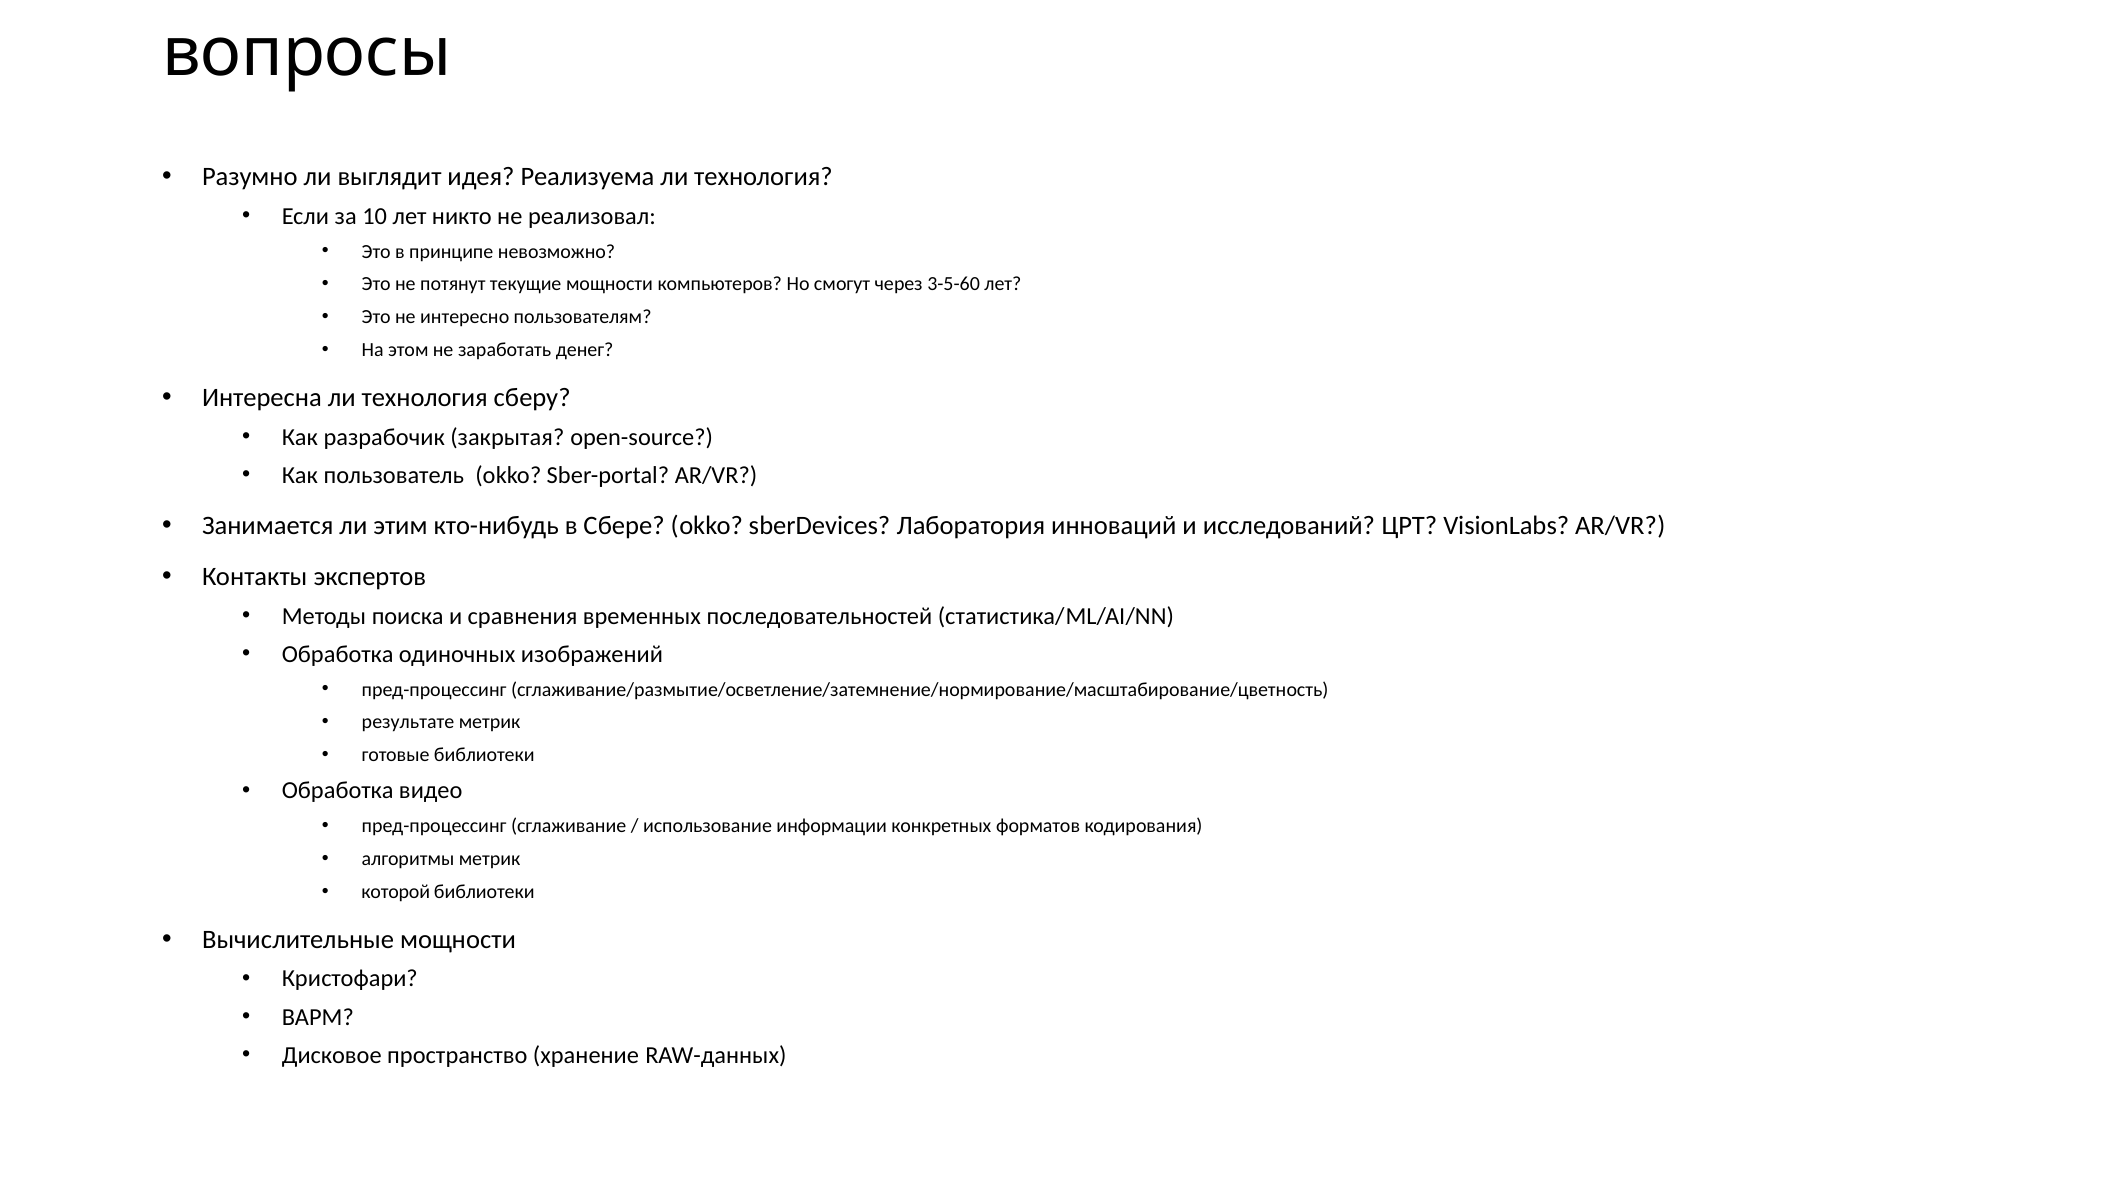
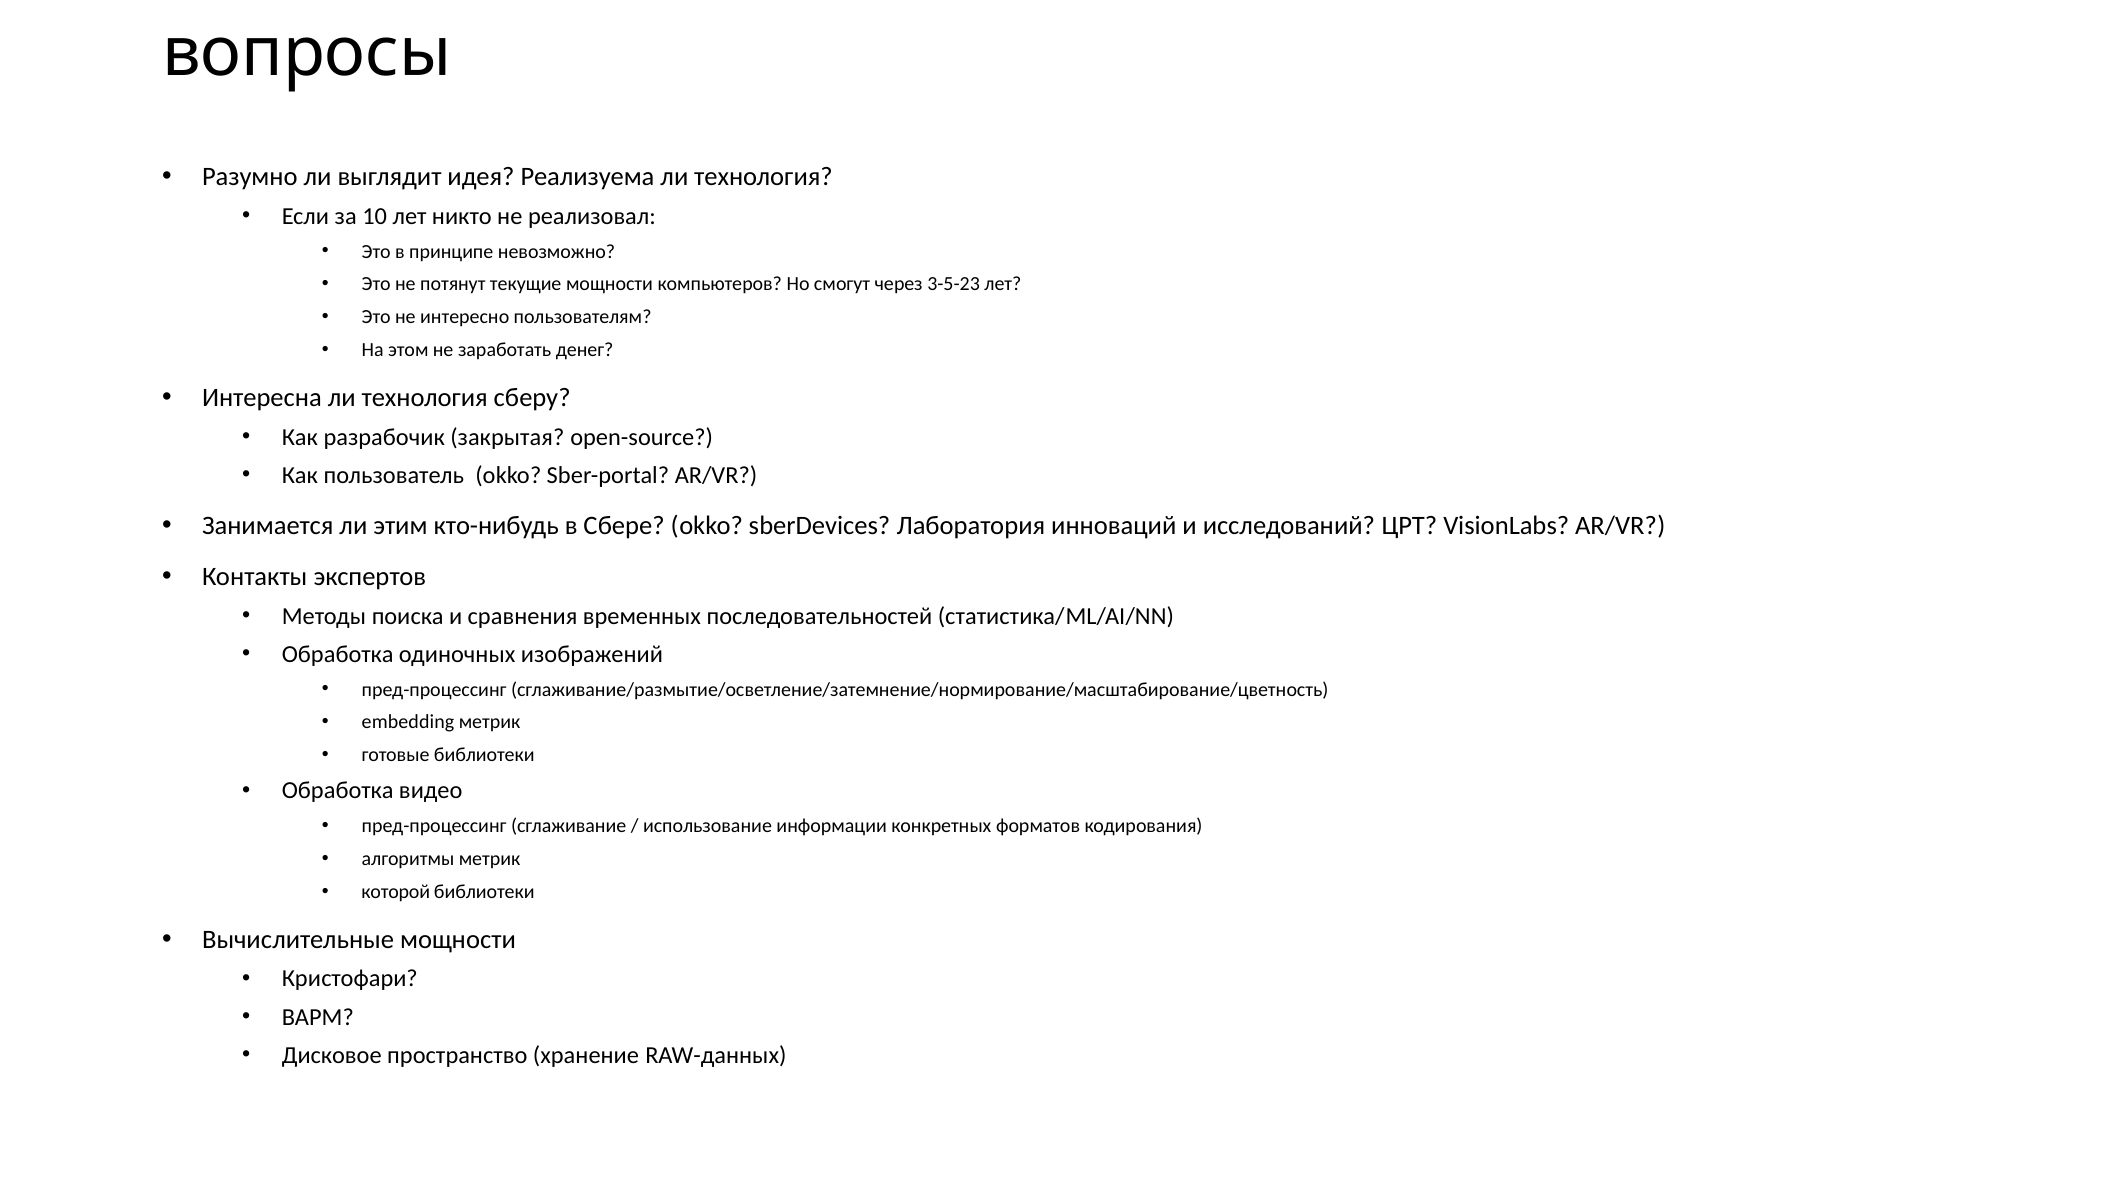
3-5-60: 3-5-60 -> 3-5-23
результате: результате -> embedding
